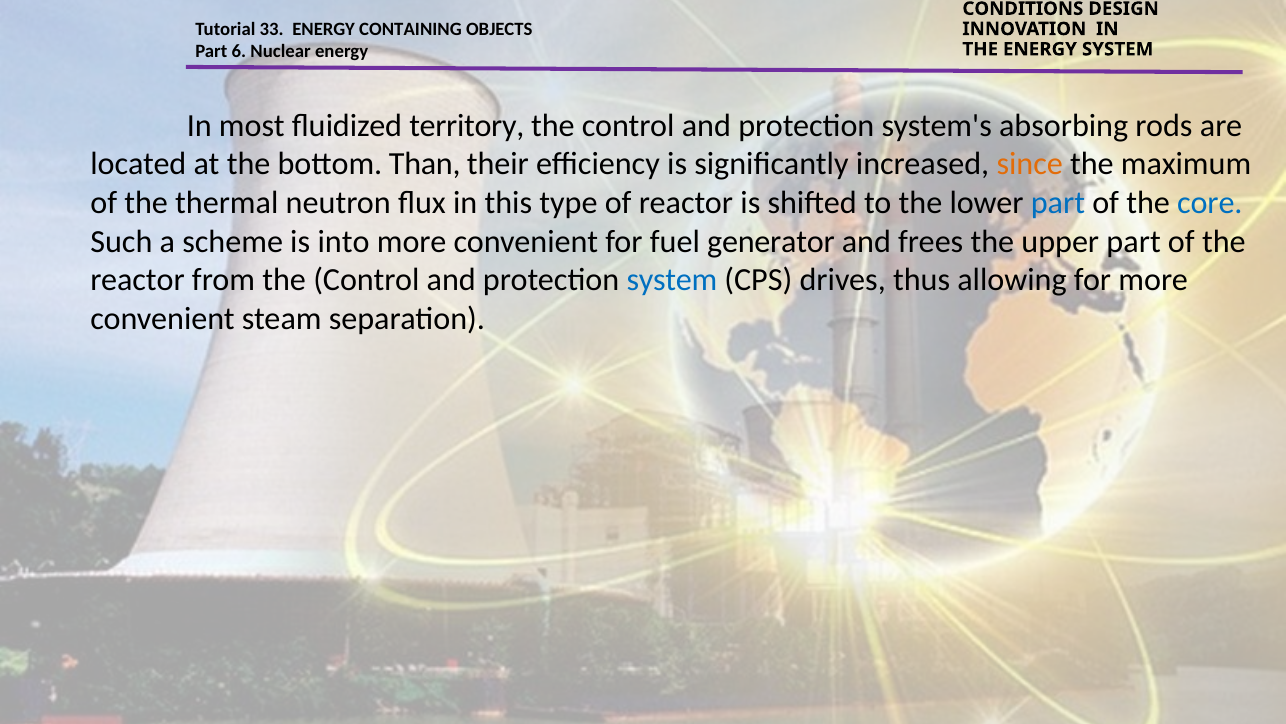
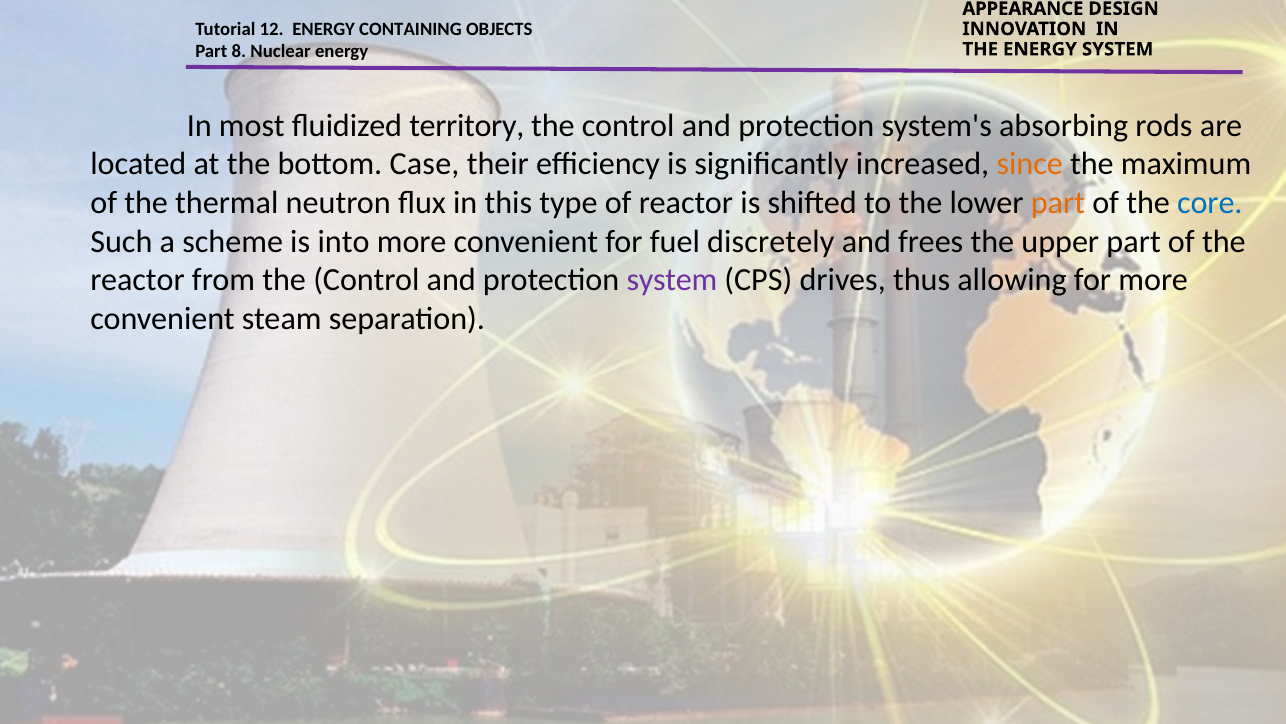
CONDITIONS: CONDITIONS -> APPEARANCE
33: 33 -> 12
6: 6 -> 8
Than: Than -> Case
part at (1058, 203) colour: blue -> orange
generator: generator -> discretely
system at (672, 280) colour: blue -> purple
